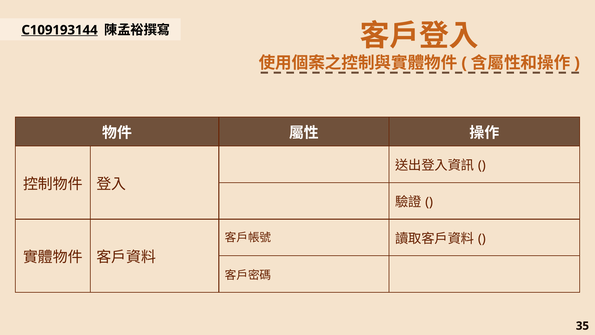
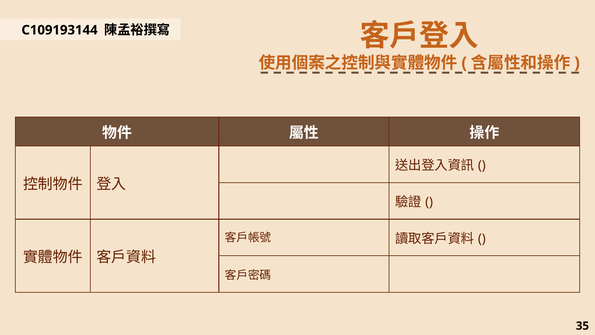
C109193144 underline: present -> none
